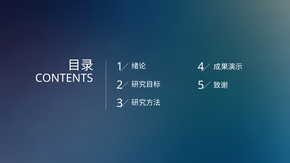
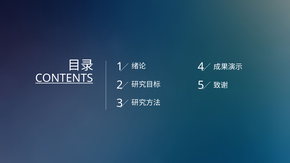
CONTENTS underline: none -> present
